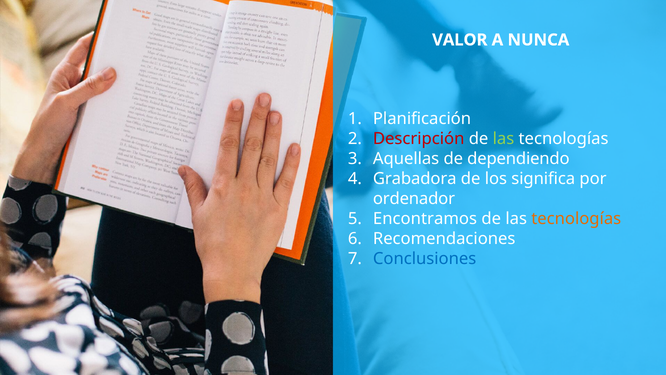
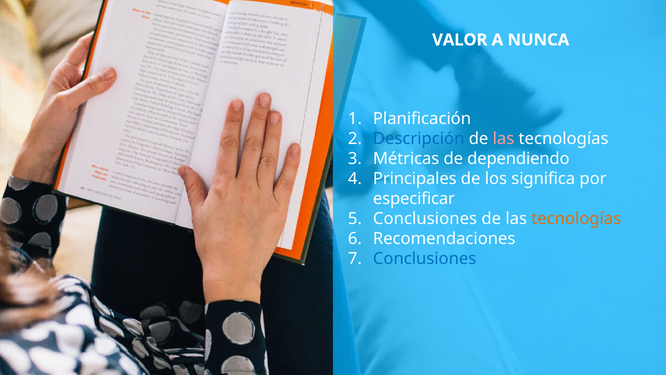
Descripción colour: red -> blue
las at (503, 139) colour: light green -> pink
Aquellas: Aquellas -> Métricas
Grabadora: Grabadora -> Principales
ordenador: ordenador -> especificar
Encontramos at (425, 219): Encontramos -> Conclusiones
